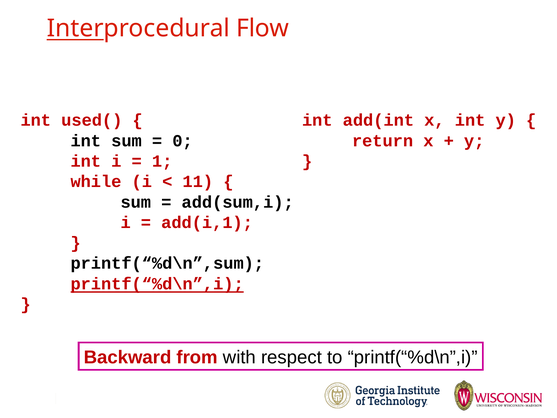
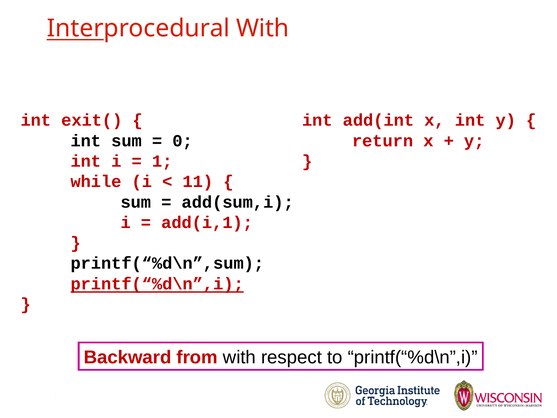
Interprocedural Flow: Flow -> With
used(: used( -> exit(
